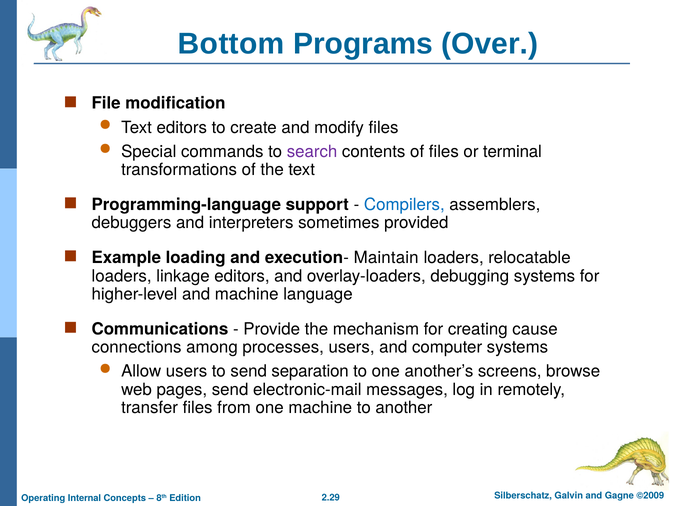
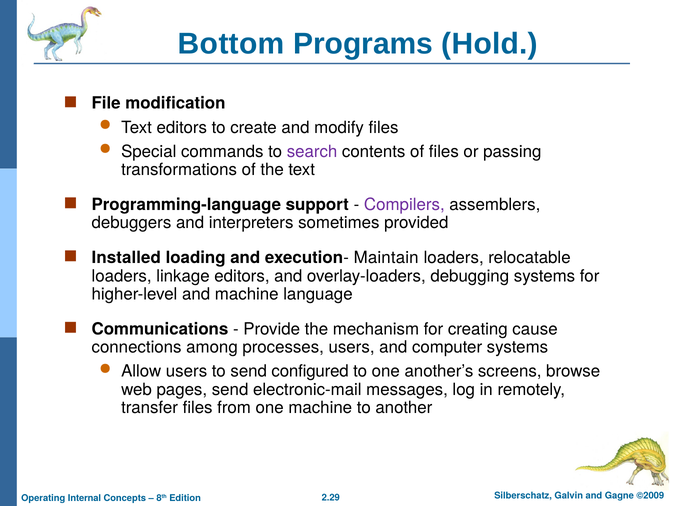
Over: Over -> Hold
terminal: terminal -> passing
Compilers colour: blue -> purple
Example: Example -> Installed
separation: separation -> configured
